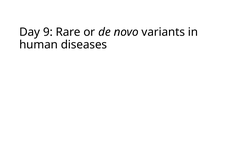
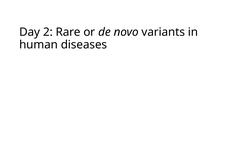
9: 9 -> 2
